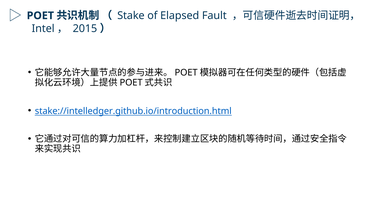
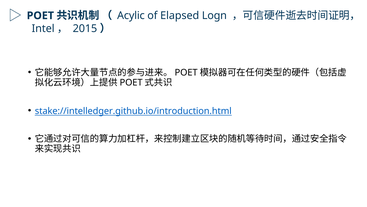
Stake: Stake -> Acylic
Fault: Fault -> Logn
